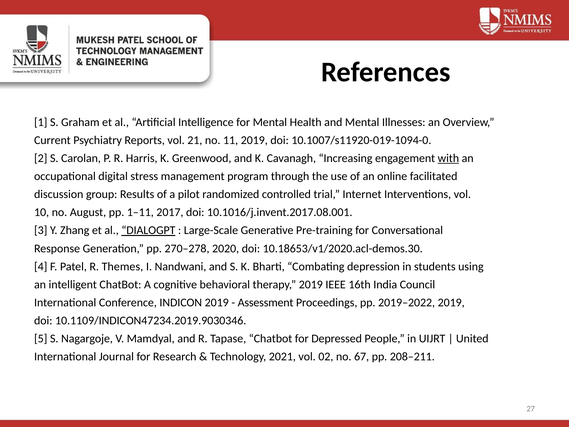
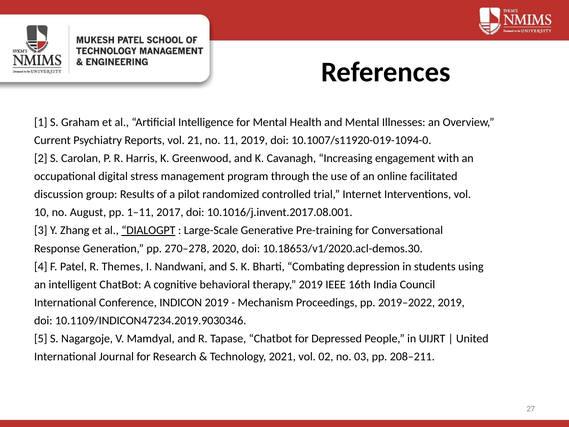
with underline: present -> none
Assessment: Assessment -> Mechanism
67: 67 -> 03
